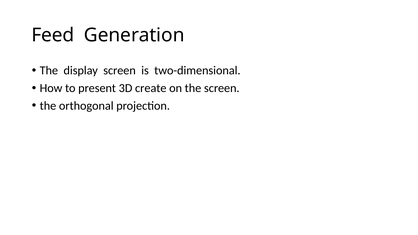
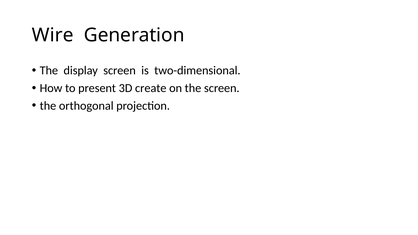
Feed: Feed -> Wire
